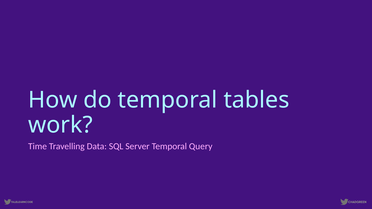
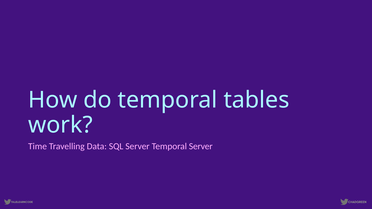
Temporal Query: Query -> Server
